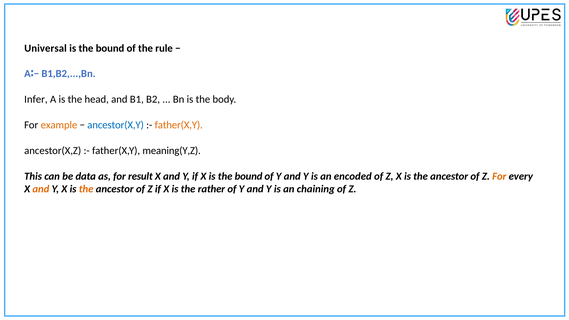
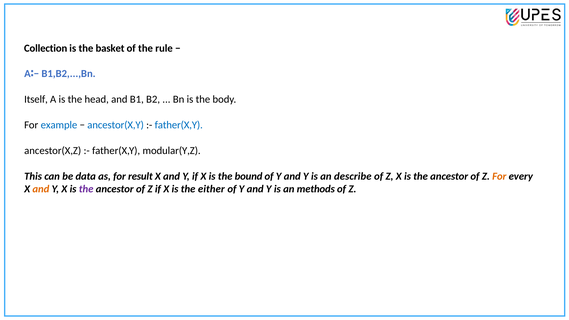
Universal: Universal -> Collection
bound at (110, 48): bound -> basket
Infer: Infer -> Itself
example colour: orange -> blue
father(X,Y at (179, 125) colour: orange -> blue
meaning(Y,Z: meaning(Y,Z -> modular(Y,Z
encoded: encoded -> describe
the at (86, 189) colour: orange -> purple
rather: rather -> either
chaining: chaining -> methods
